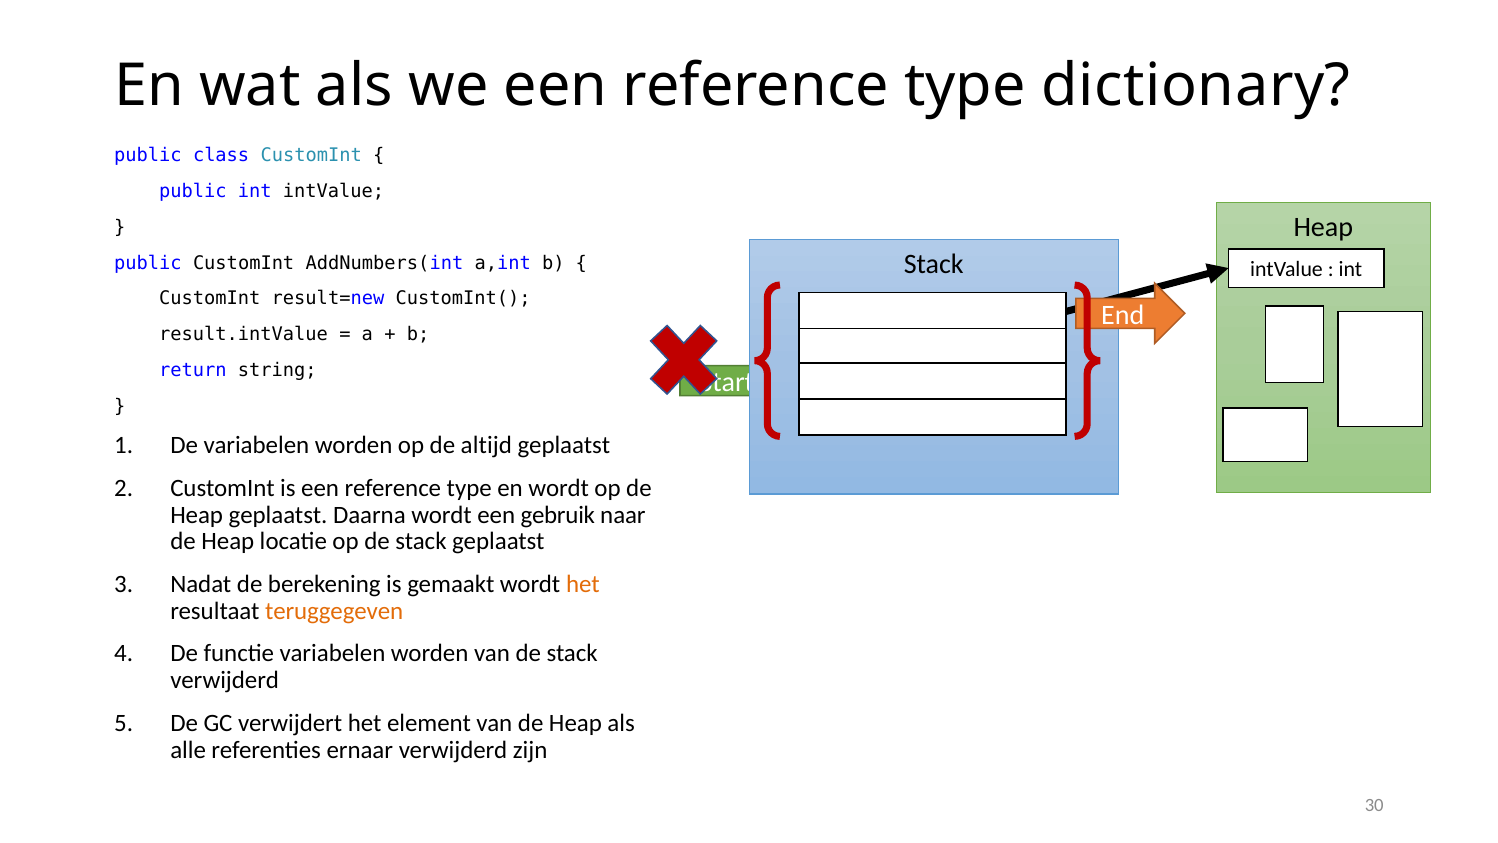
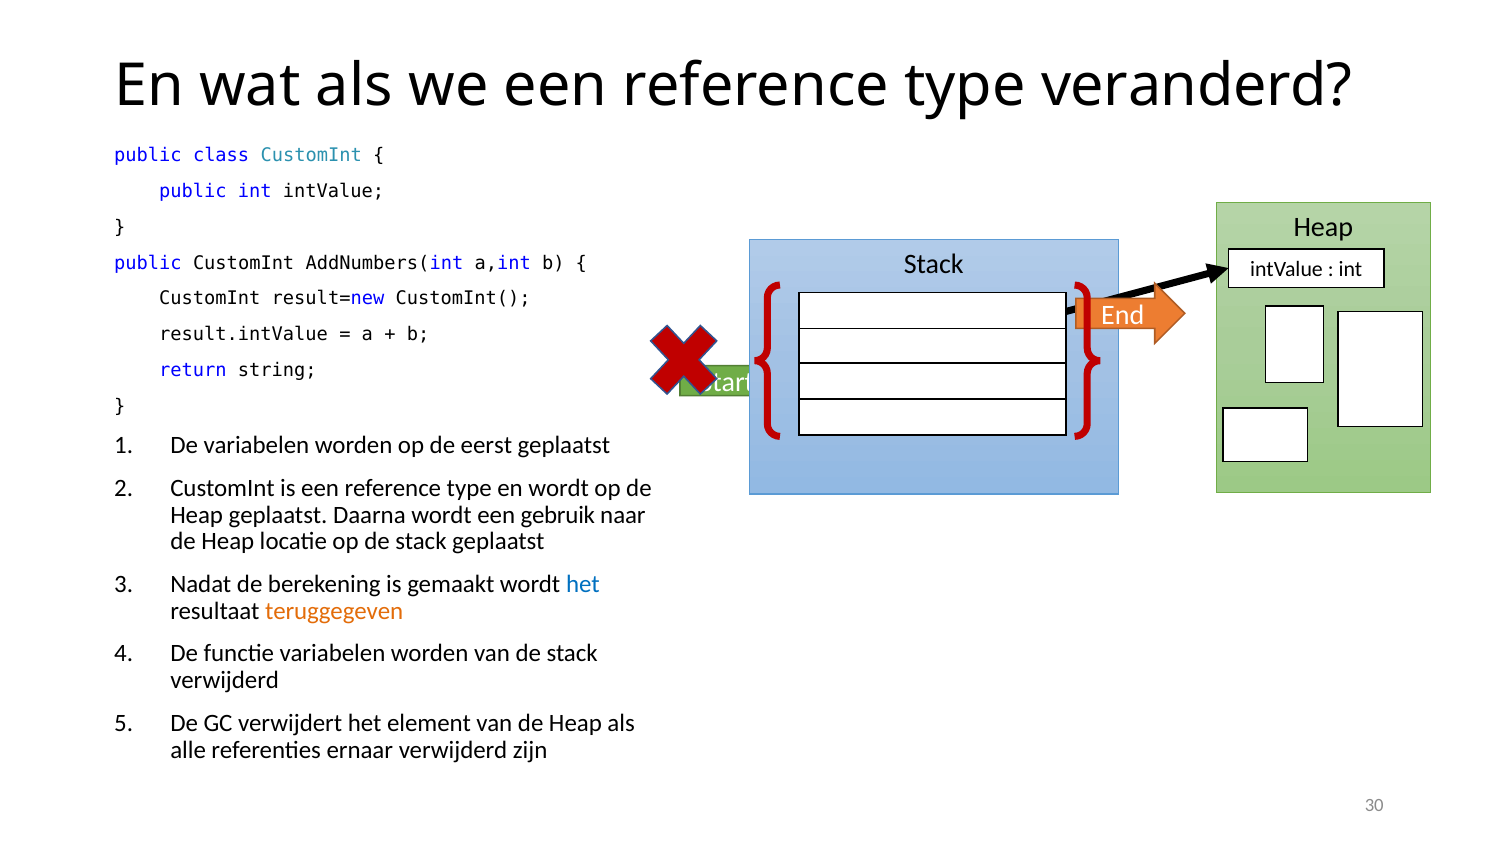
dictionary: dictionary -> veranderd
altijd: altijd -> eerst
het at (583, 584) colour: orange -> blue
